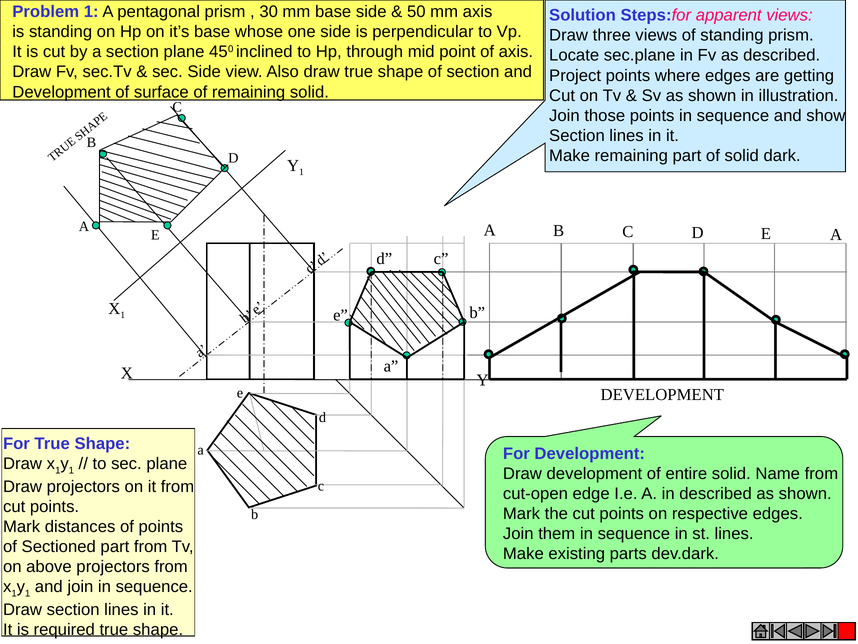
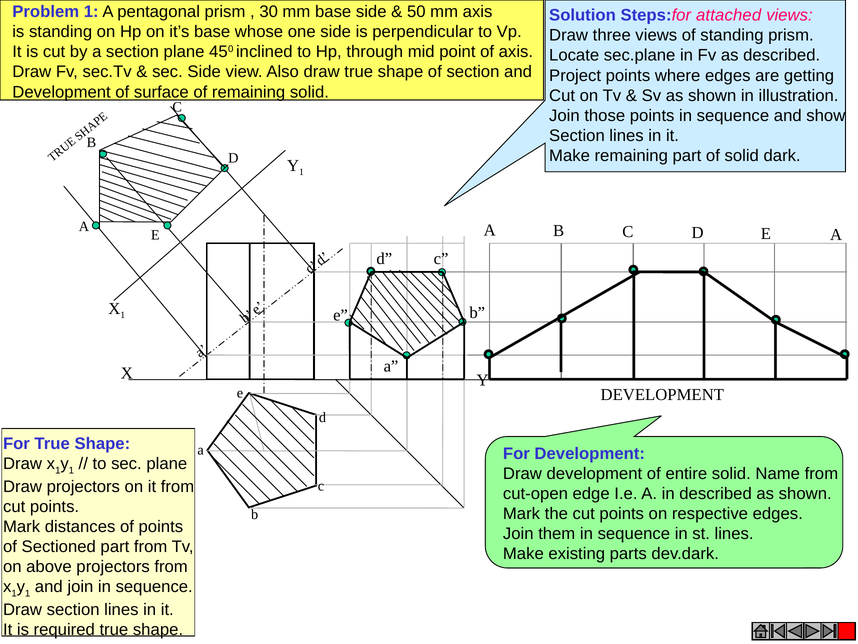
apparent: apparent -> attached
